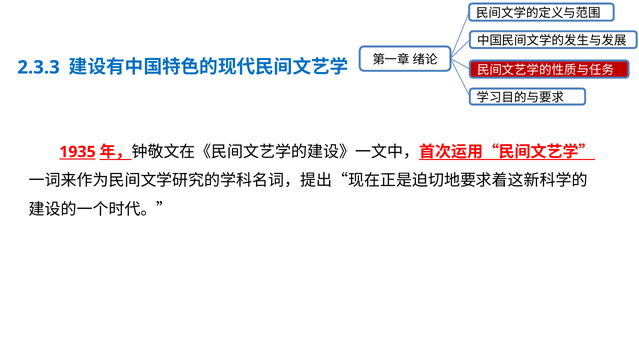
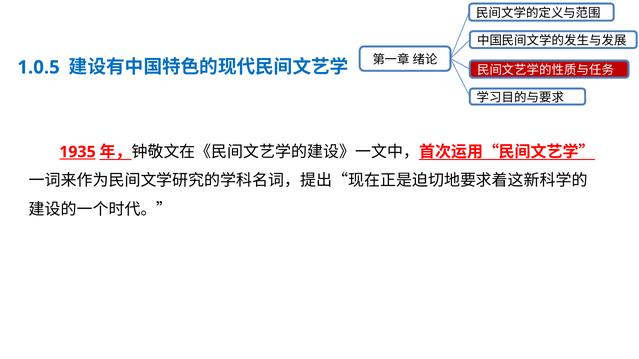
2.3.3: 2.3.3 -> 1.0.5
